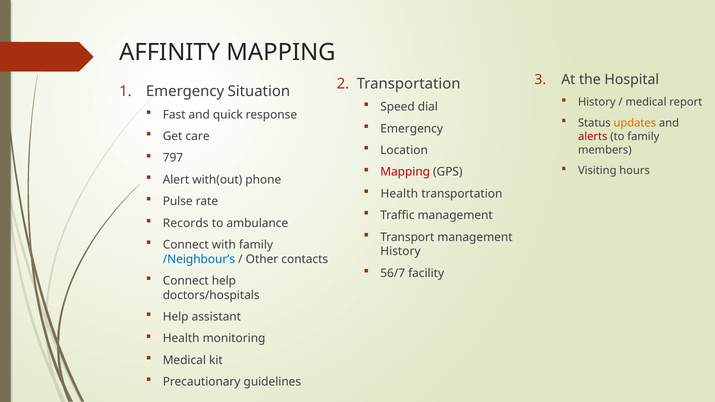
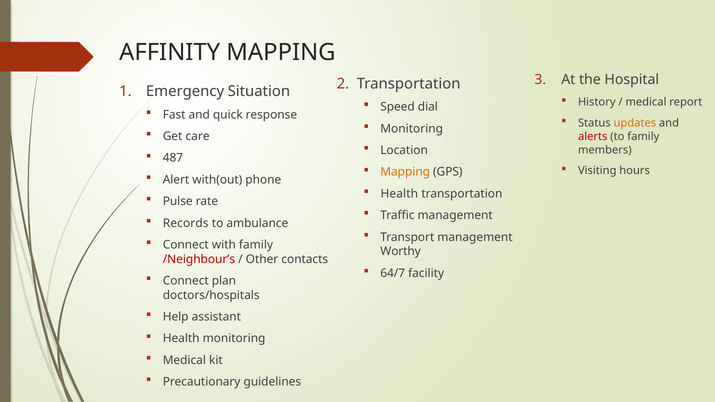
Emergency at (412, 129): Emergency -> Monitoring
797: 797 -> 487
Mapping at (405, 172) colour: red -> orange
History at (400, 252): History -> Worthy
/Neighbour’s colour: blue -> red
56/7: 56/7 -> 64/7
Connect help: help -> plan
